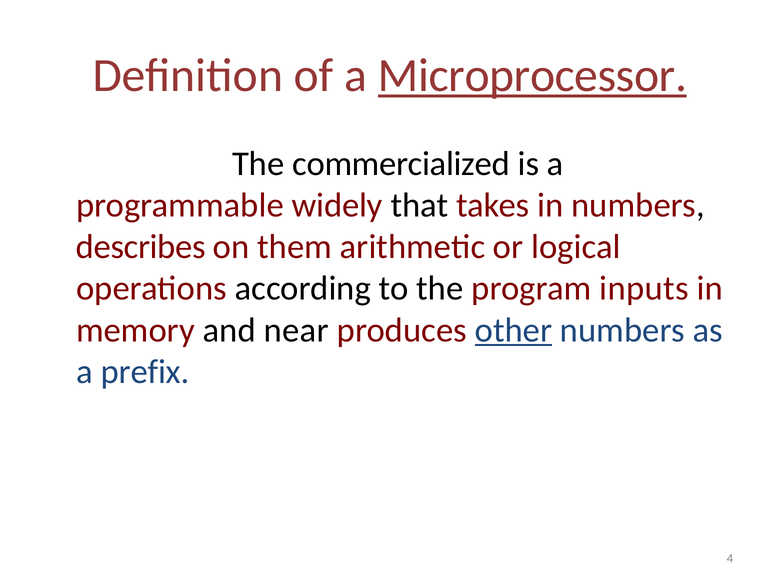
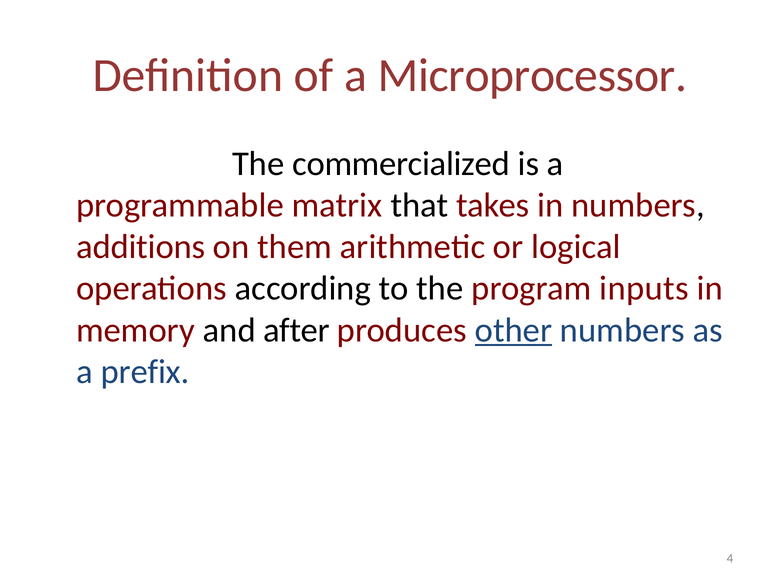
Microprocessor underline: present -> none
widely: widely -> matrix
describes: describes -> additions
near: near -> after
